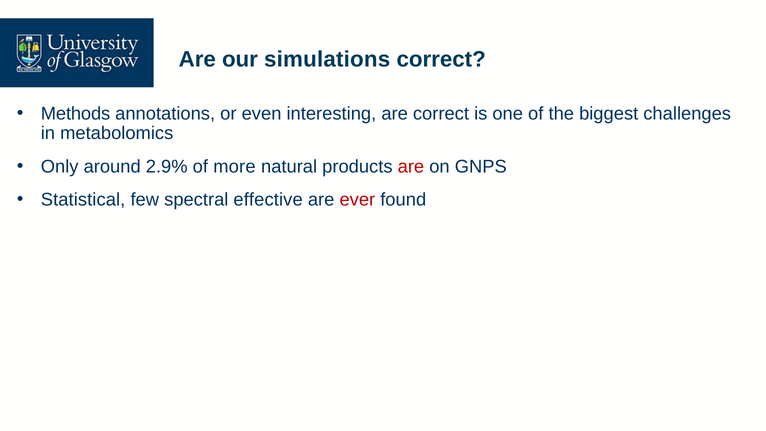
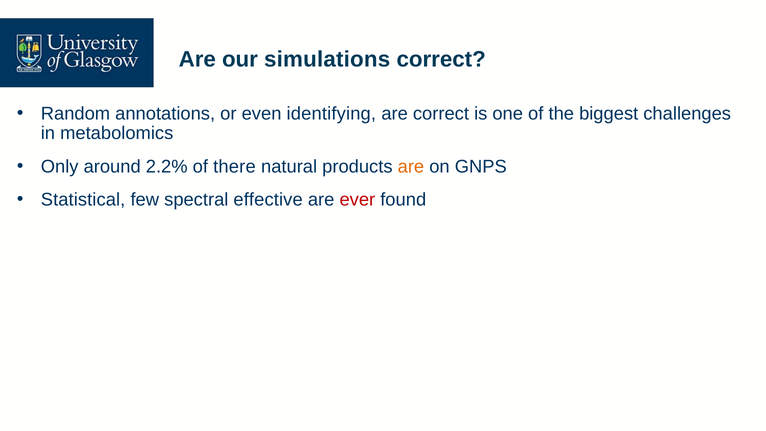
Methods: Methods -> Random
interesting: interesting -> identifying
2.9%: 2.9% -> 2.2%
more: more -> there
are at (411, 166) colour: red -> orange
